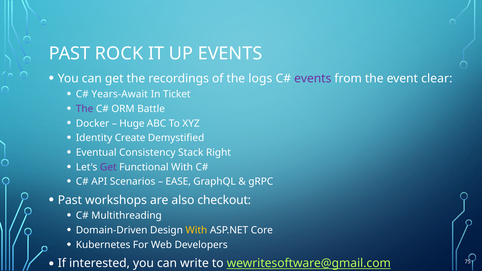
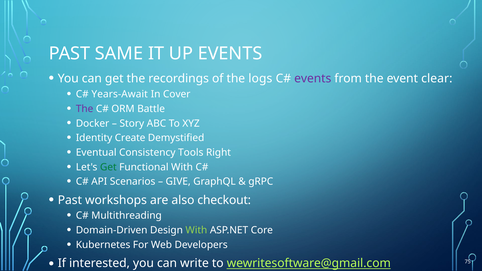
ROCK: ROCK -> SAME
Ticket: Ticket -> Cover
Huge: Huge -> Story
Stack: Stack -> Tools
Get at (108, 167) colour: purple -> green
EASE: EASE -> GIVE
With at (196, 230) colour: yellow -> light green
